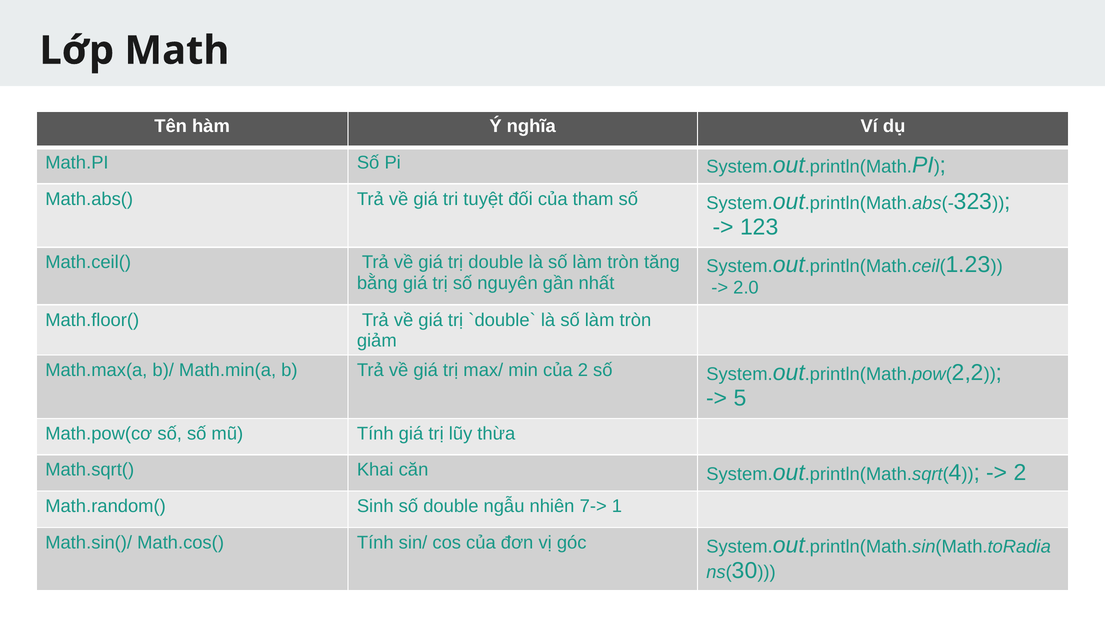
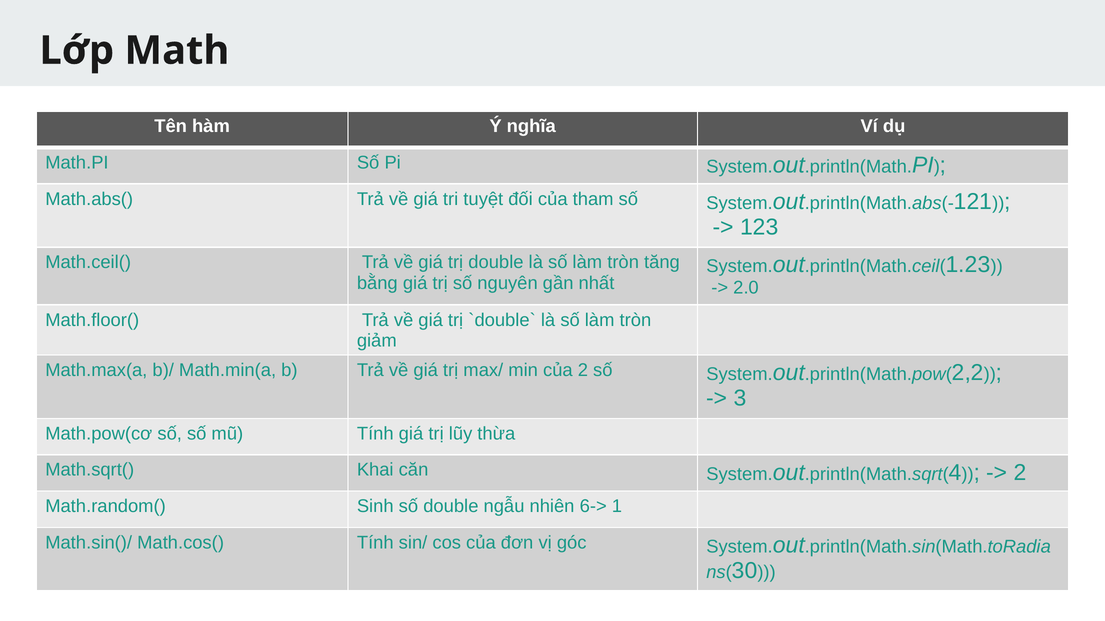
323: 323 -> 121
5: 5 -> 3
7->: 7-> -> 6->
